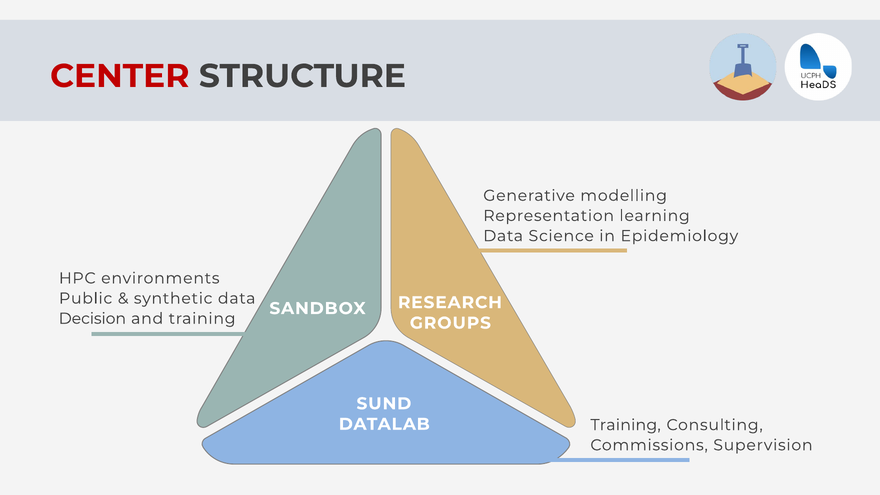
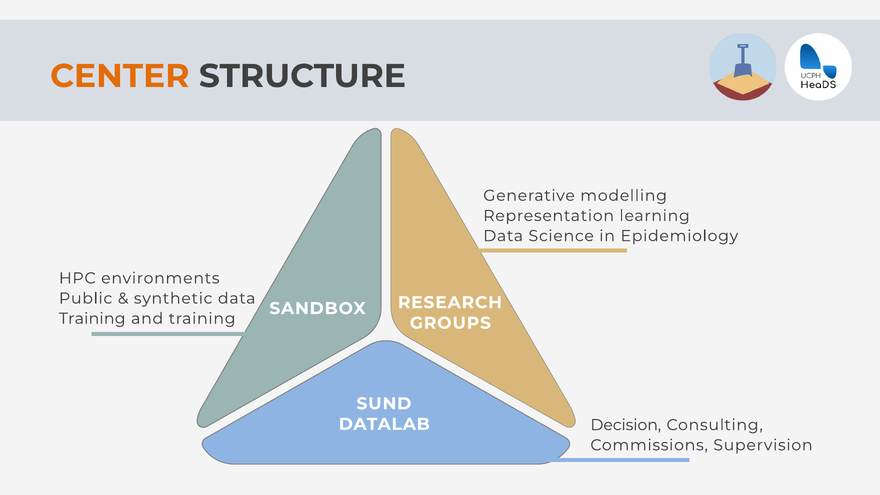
CENTER colour: red -> orange
Decision at (92, 319): Decision -> Training
Training at (626, 425): Training -> Decision
